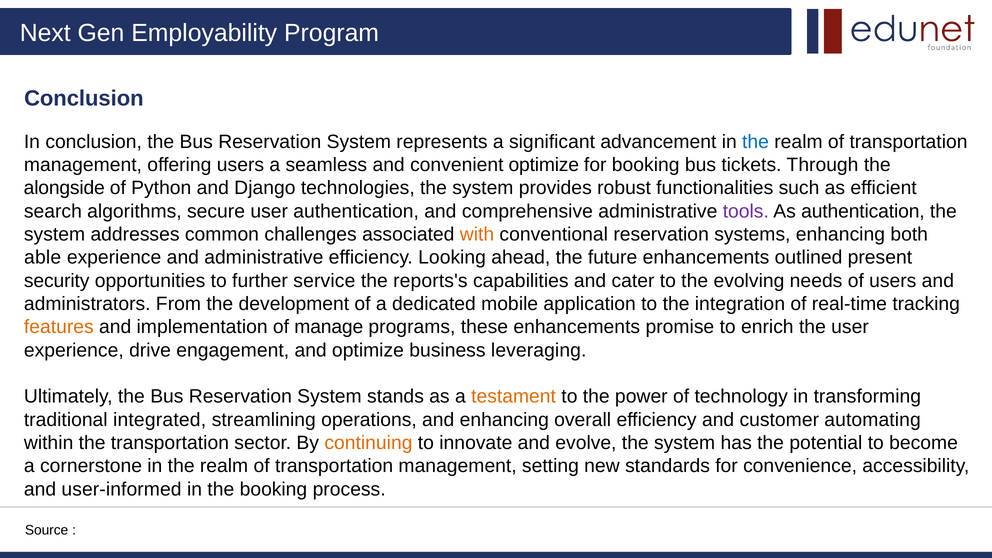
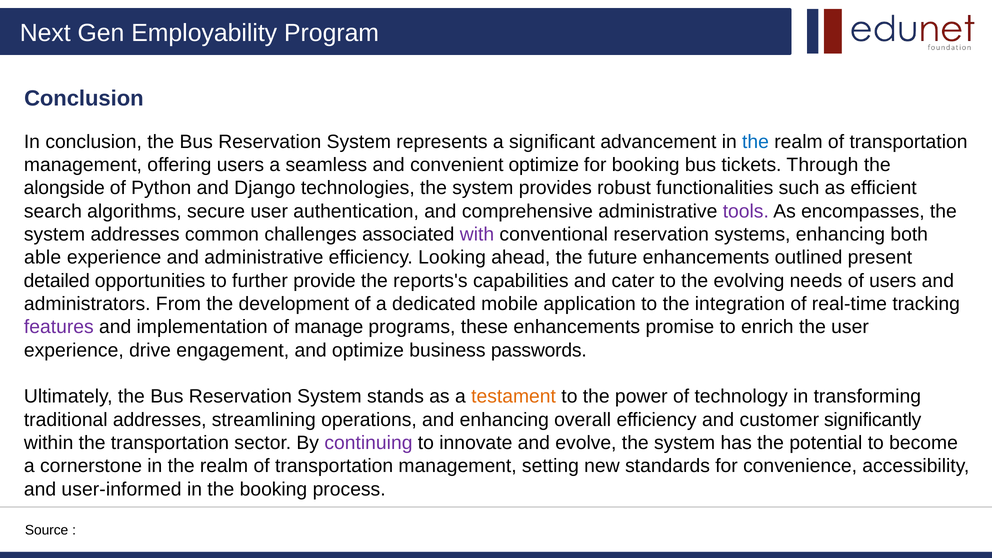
As authentication: authentication -> encompasses
with colour: orange -> purple
security: security -> detailed
service: service -> provide
features colour: orange -> purple
leveraging: leveraging -> passwords
traditional integrated: integrated -> addresses
automating: automating -> significantly
continuing colour: orange -> purple
